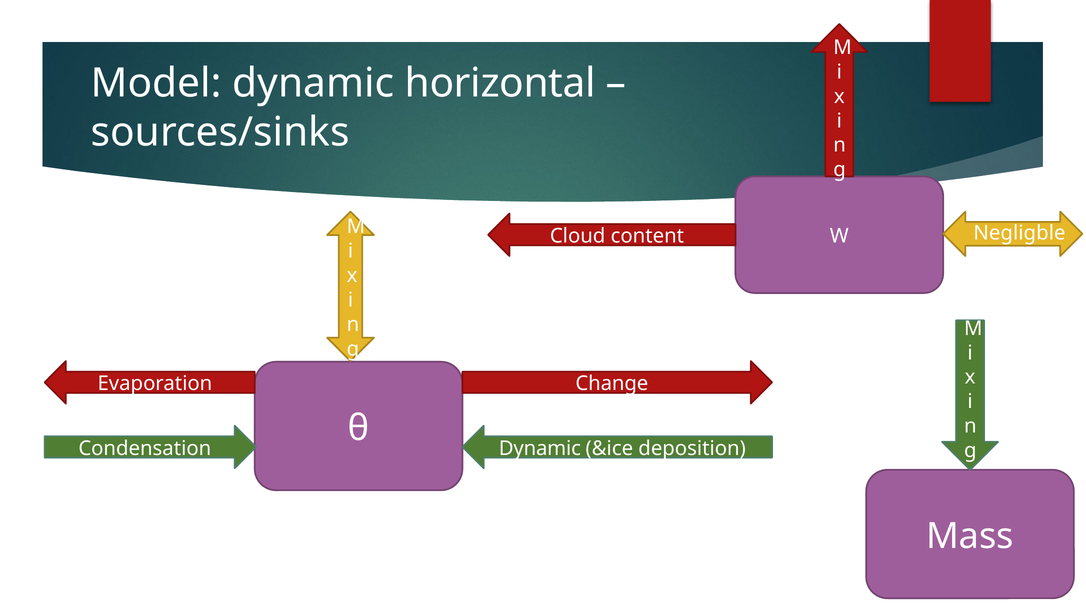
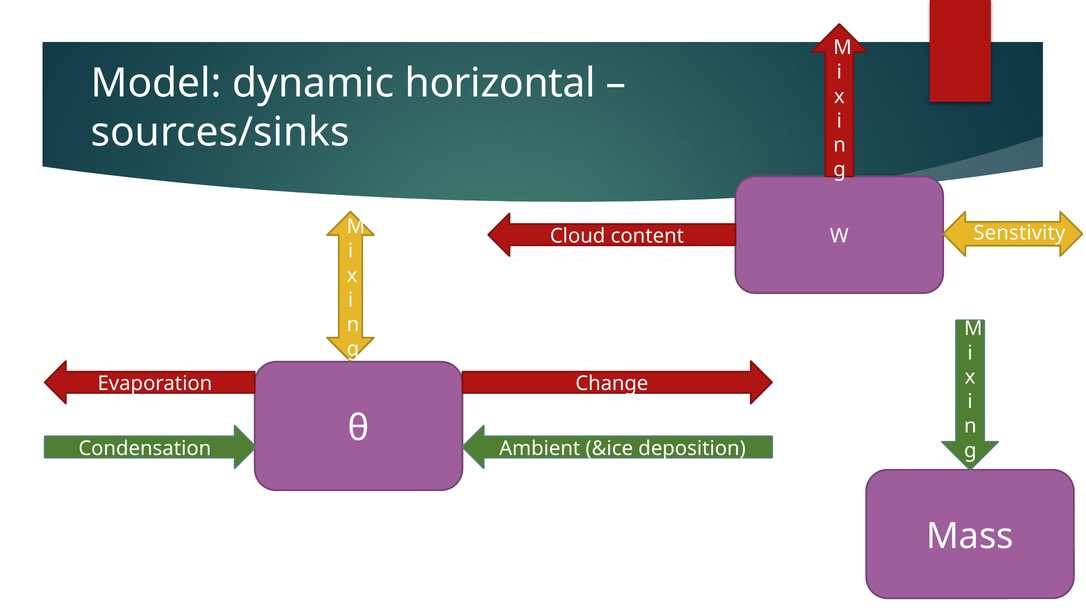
Negligble: Negligble -> Senstivity
Dynamic at (540, 448): Dynamic -> Ambient
